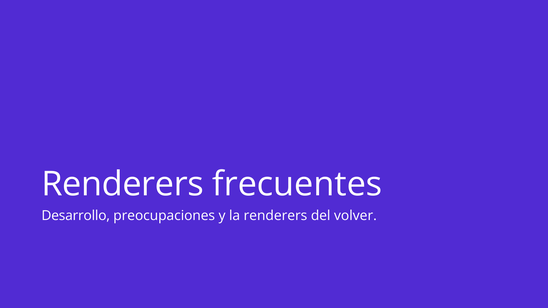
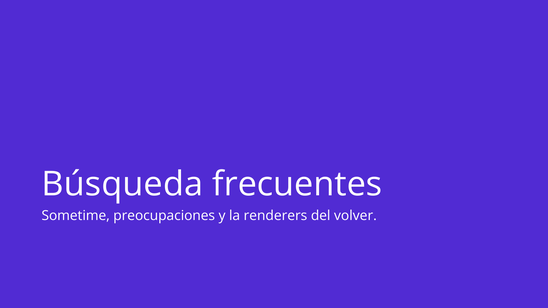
Renderers at (123, 184): Renderers -> Búsqueda
Desarrollo: Desarrollo -> Sometime
